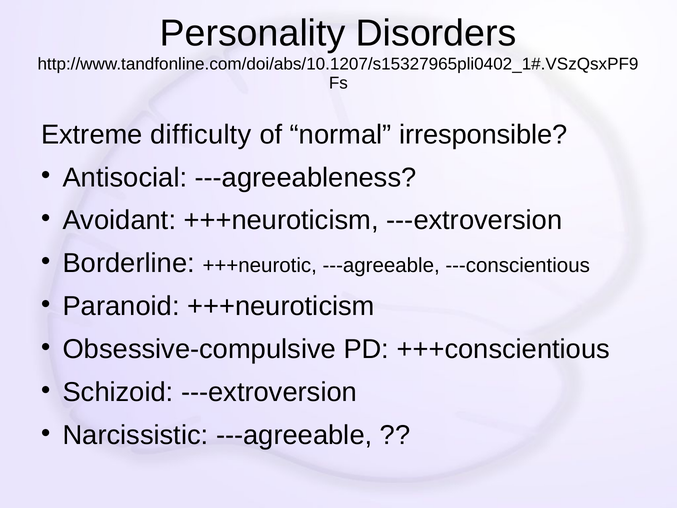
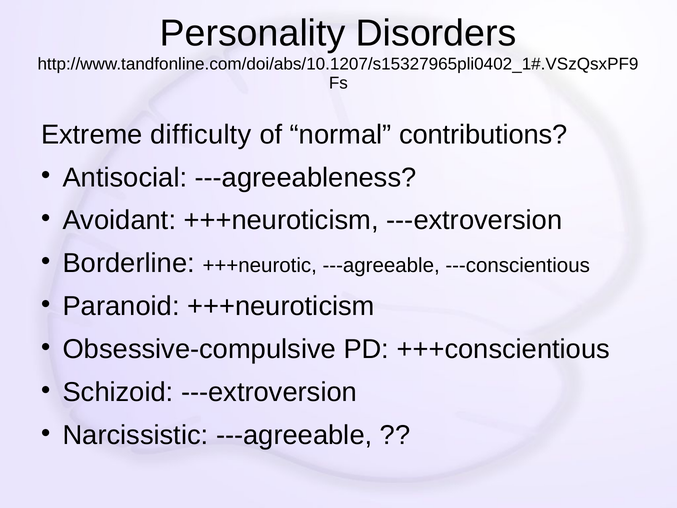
irresponsible: irresponsible -> contributions
